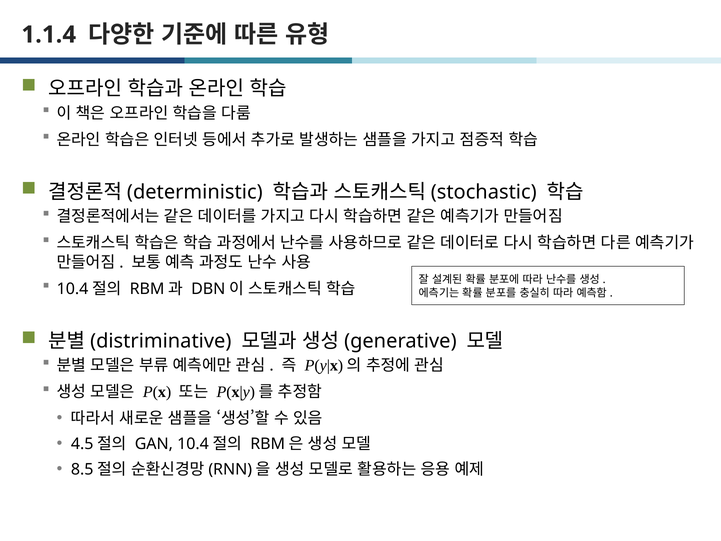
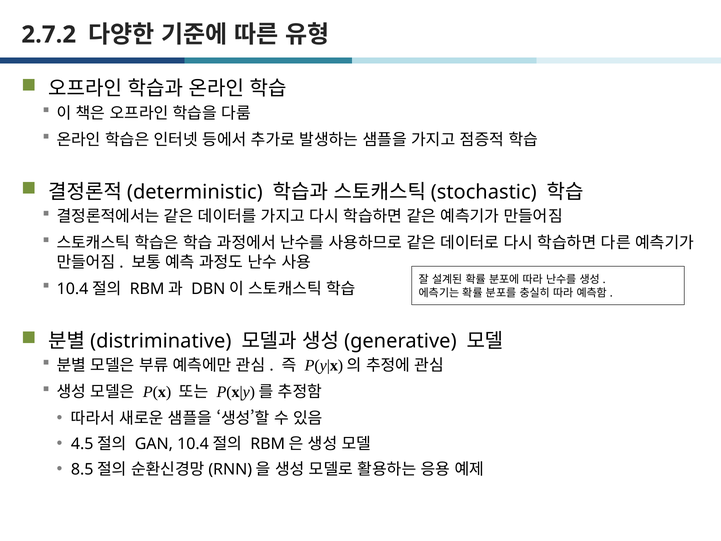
1.1.4: 1.1.4 -> 2.7.2
